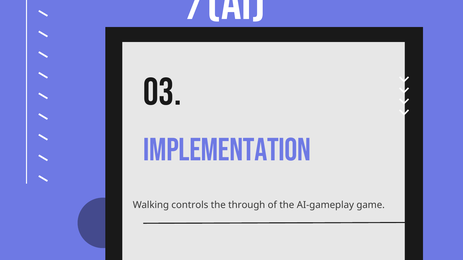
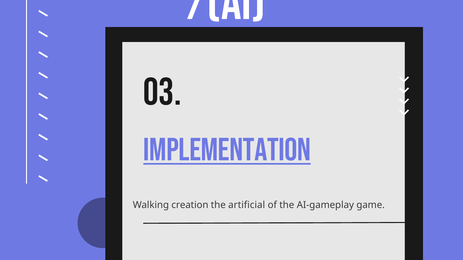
Implementation underline: none -> present
controls: controls -> creation
through: through -> artificial
